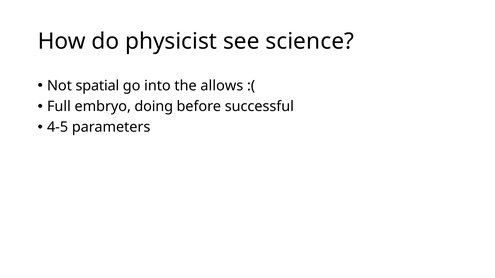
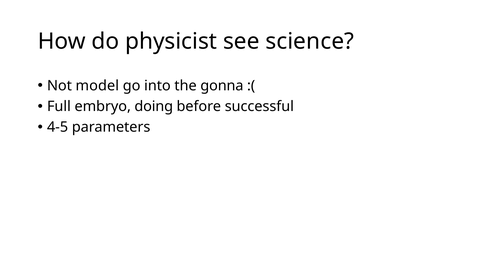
spatial: spatial -> model
allows: allows -> gonna
